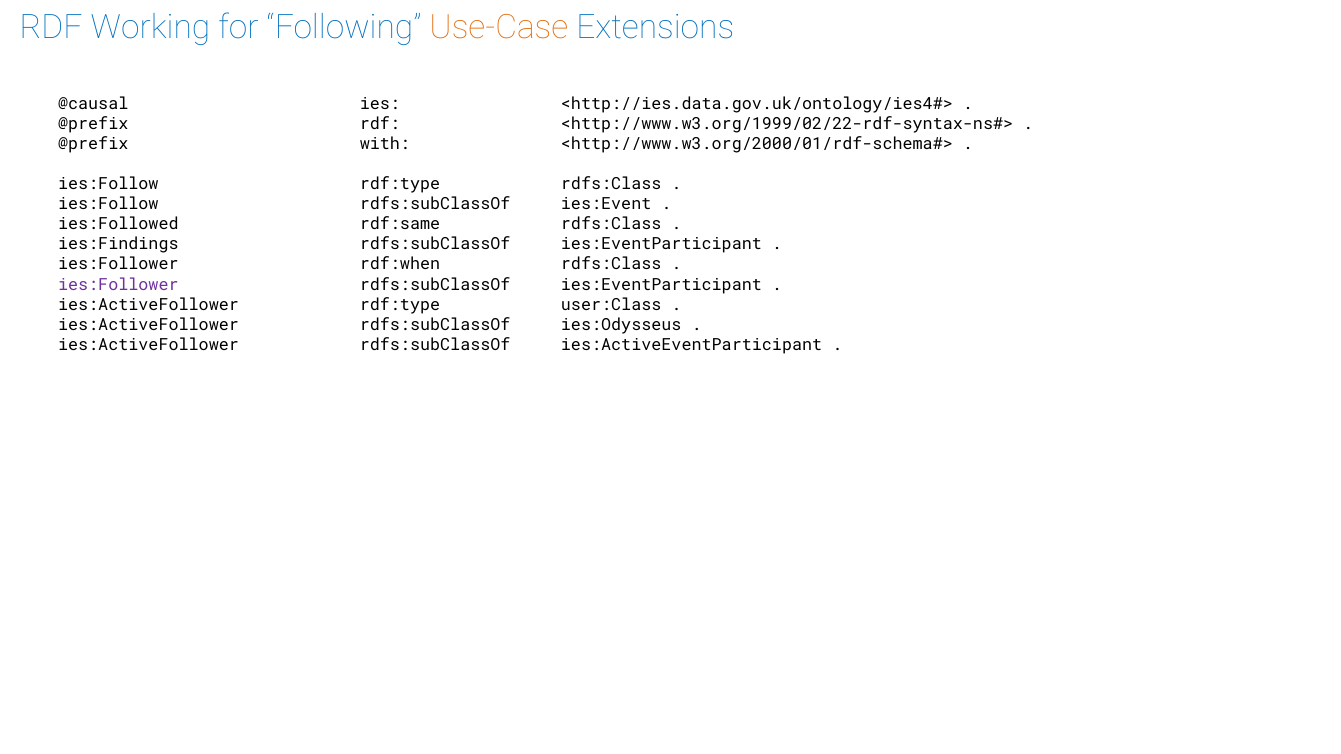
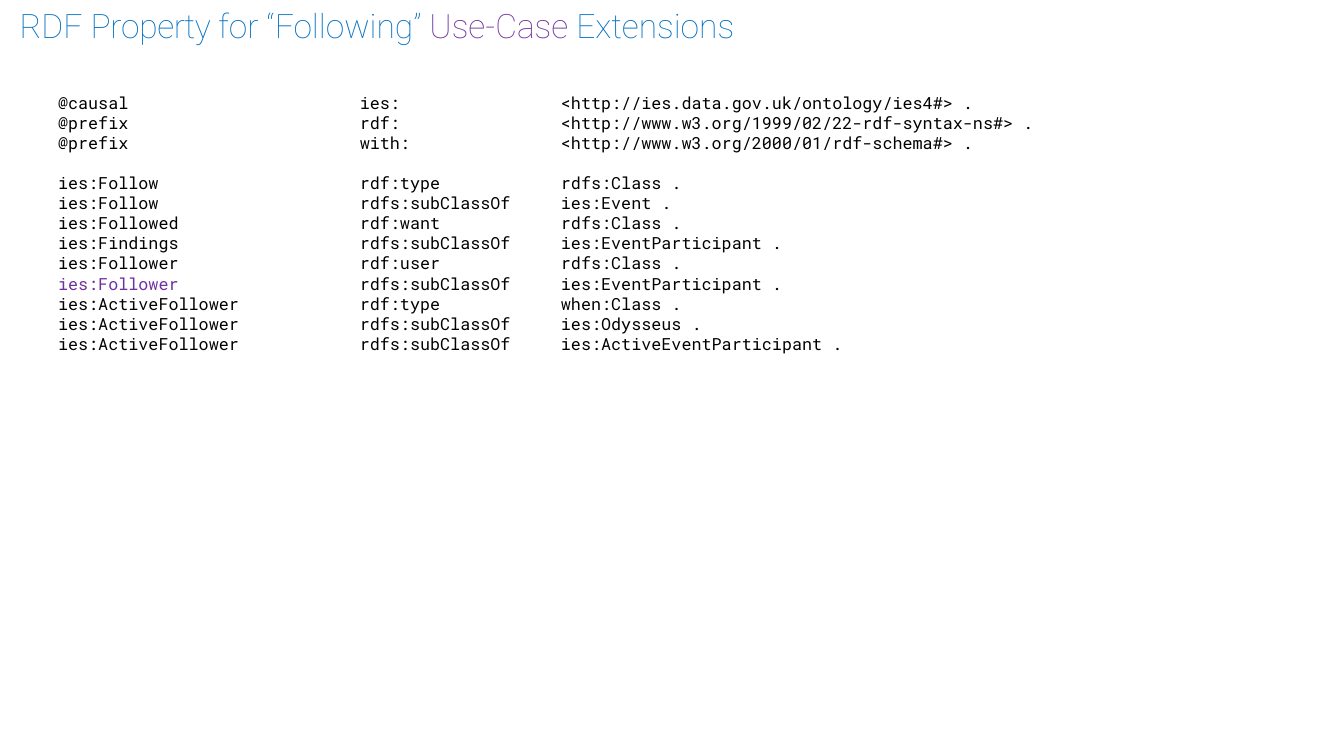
Working: Working -> Property
Use-Case colour: orange -> purple
rdf:same: rdf:same -> rdf:want
rdf:when: rdf:when -> rdf:user
user:Class: user:Class -> when:Class
